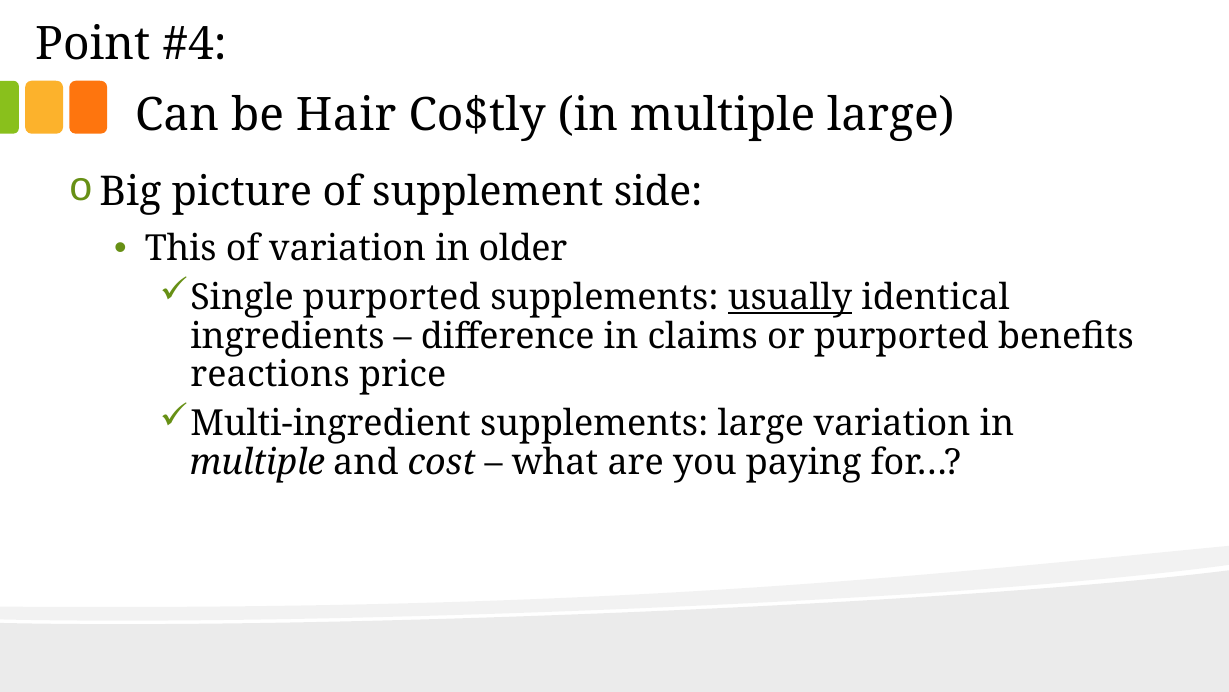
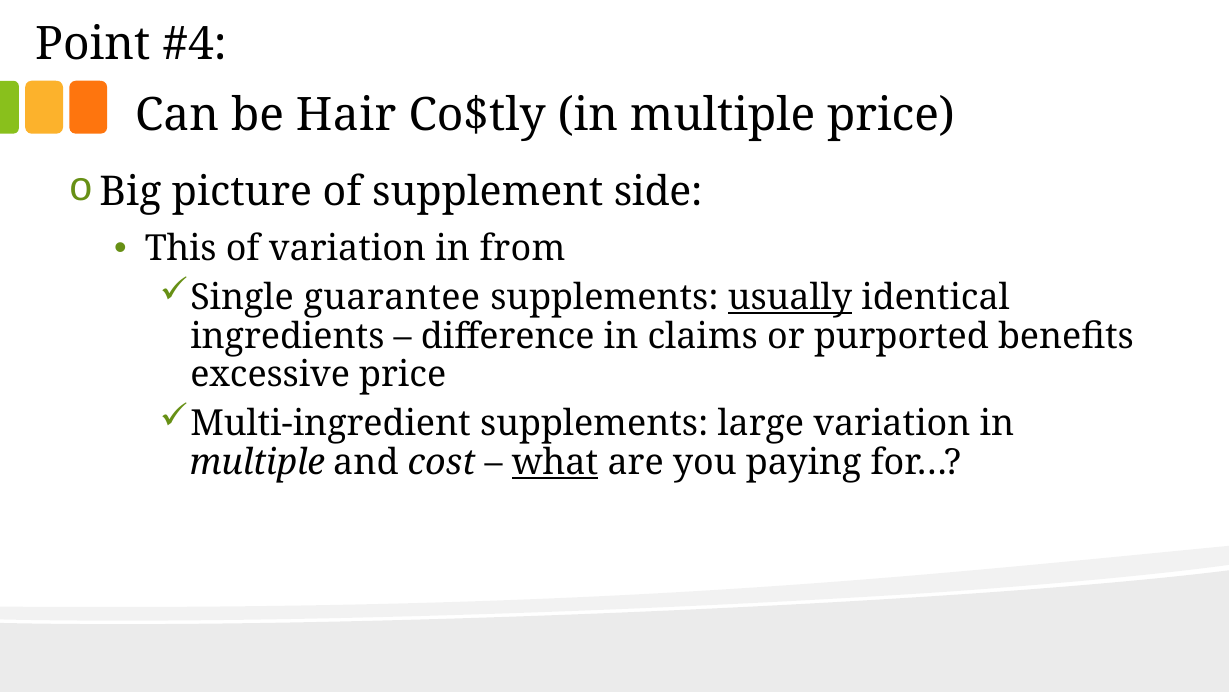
multiple large: large -> price
older: older -> from
Single purported: purported -> guarantee
reactions: reactions -> excessive
what underline: none -> present
